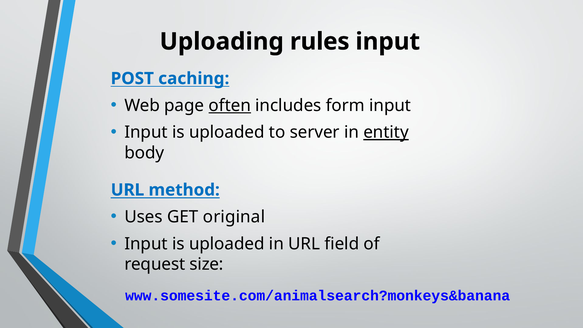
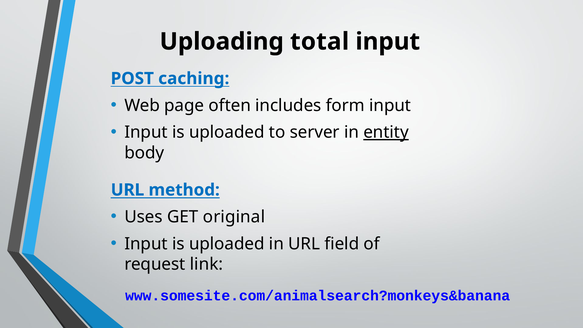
rules: rules -> total
often underline: present -> none
size: size -> link
